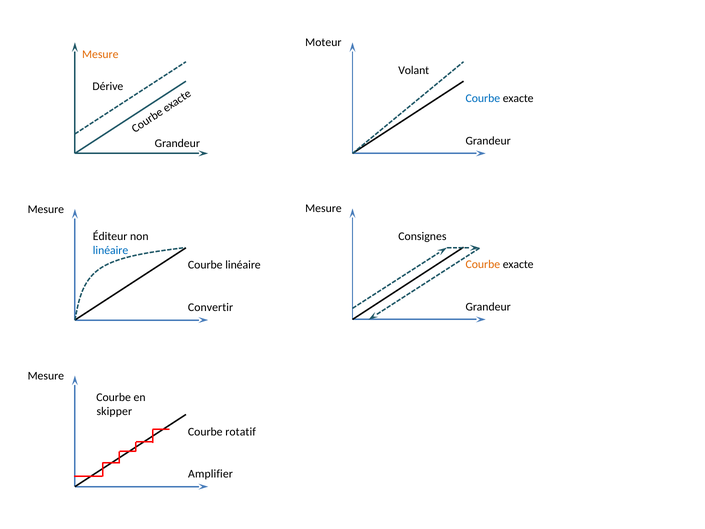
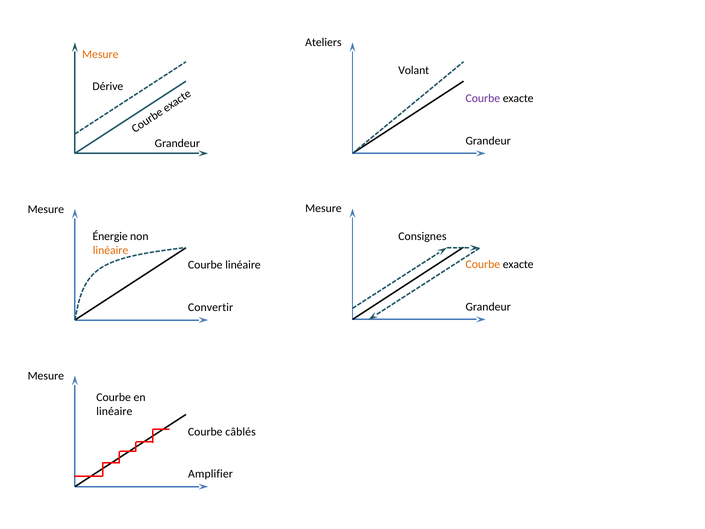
Moteur: Moteur -> Ateliers
Courbe at (483, 98) colour: blue -> purple
Éditeur: Éditeur -> Énergie
linéaire at (111, 250) colour: blue -> orange
skipper at (114, 411): skipper -> linéaire
rotatif: rotatif -> câblés
